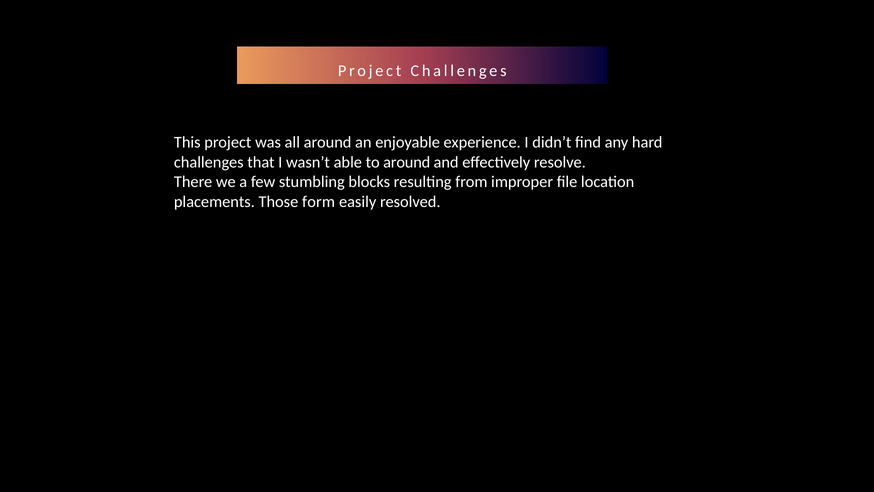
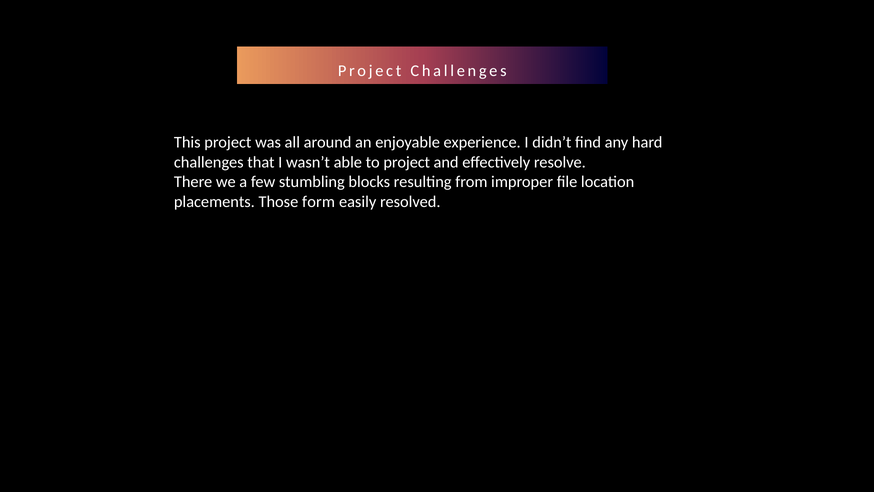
to around: around -> project
